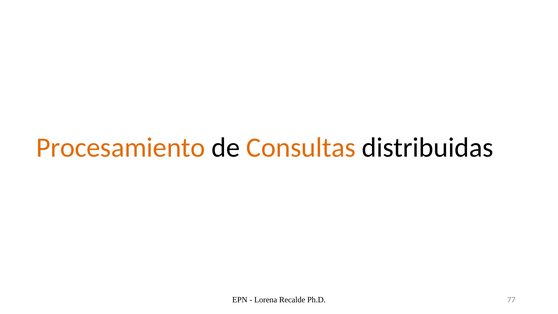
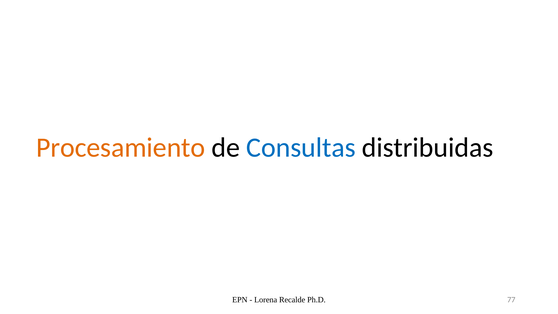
Consultas colour: orange -> blue
